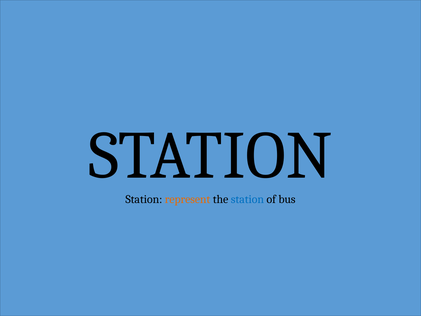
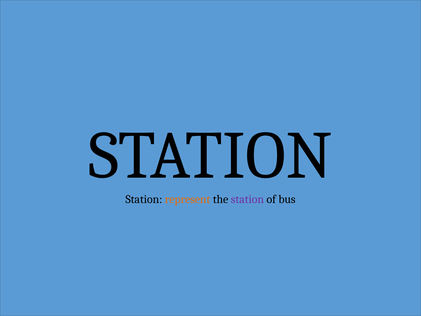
station at (247, 199) colour: blue -> purple
